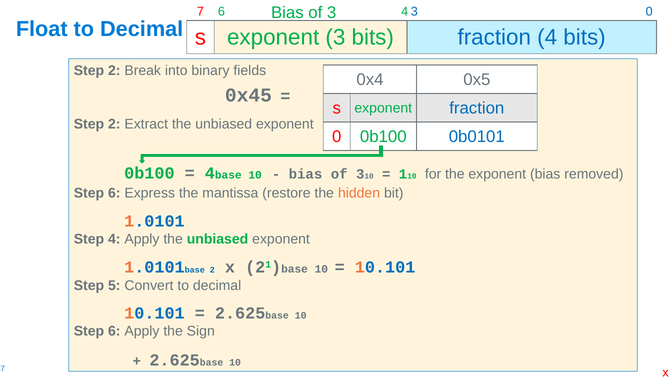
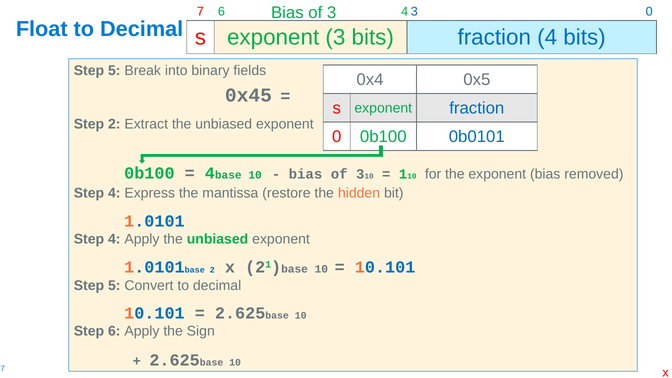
2 at (114, 70): 2 -> 5
6 at (114, 193): 6 -> 4
